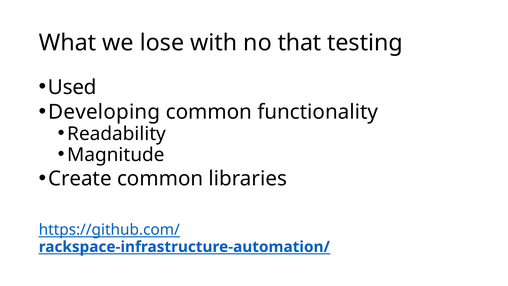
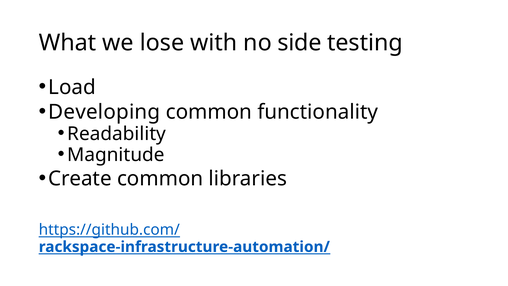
that: that -> side
Used: Used -> Load
